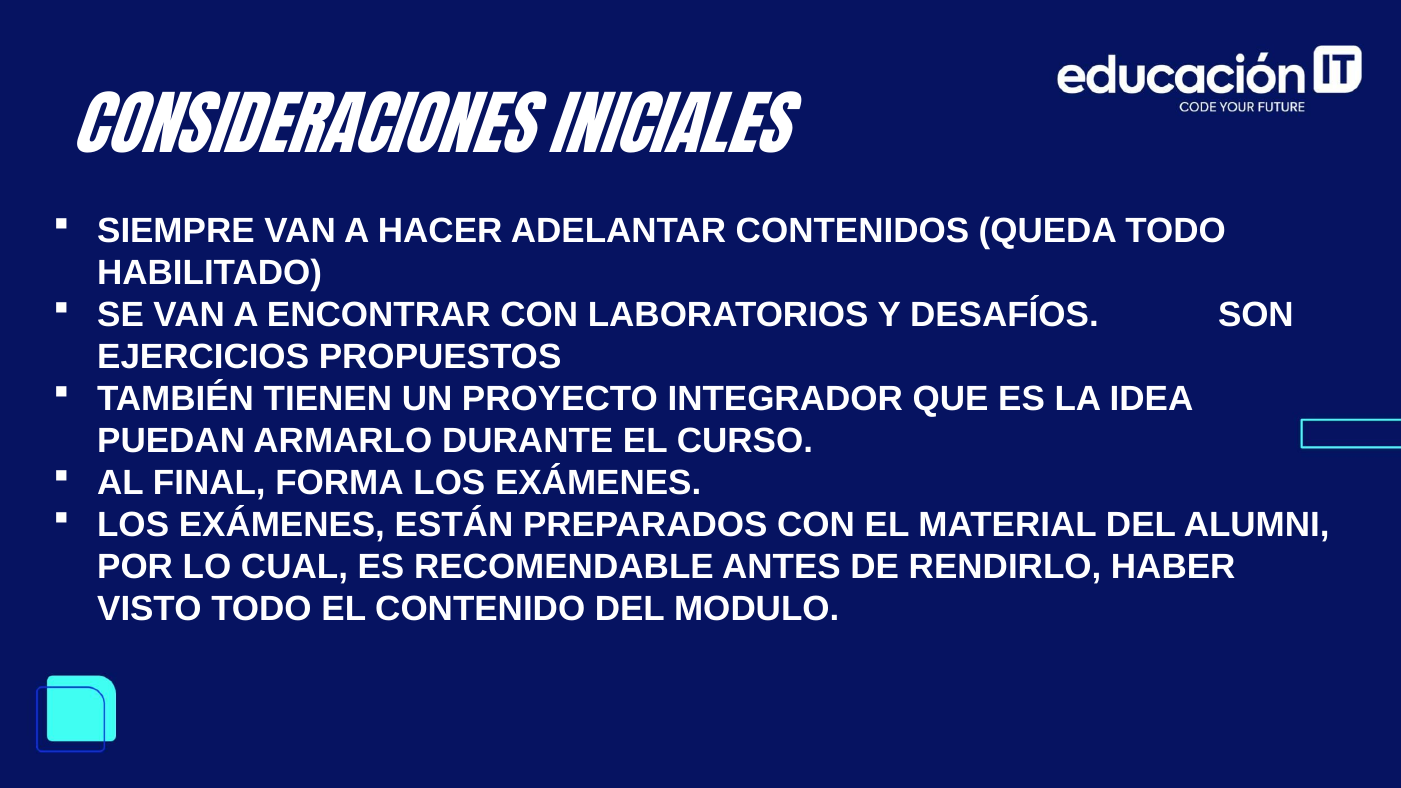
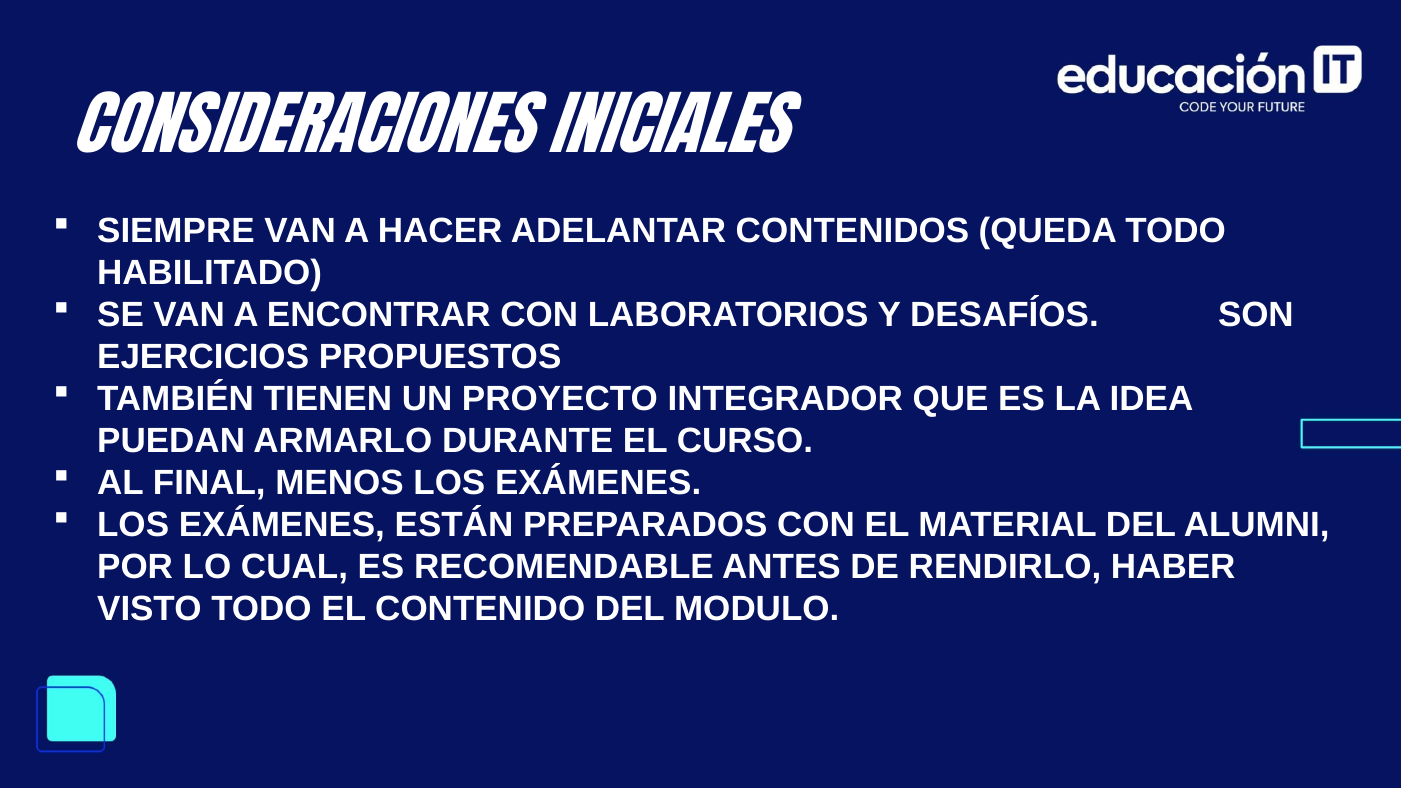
FORMA: FORMA -> MENOS
